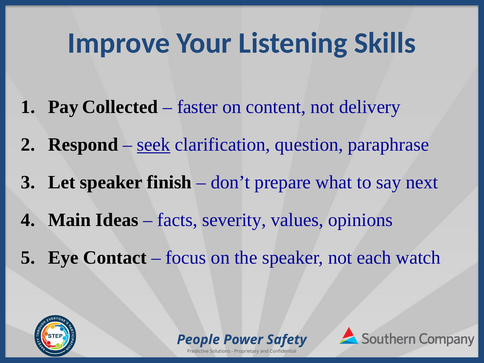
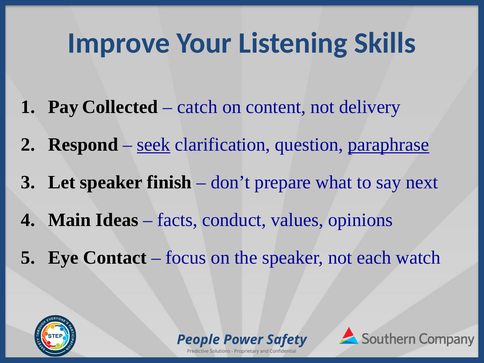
faster: faster -> catch
paraphrase underline: none -> present
severity: severity -> conduct
